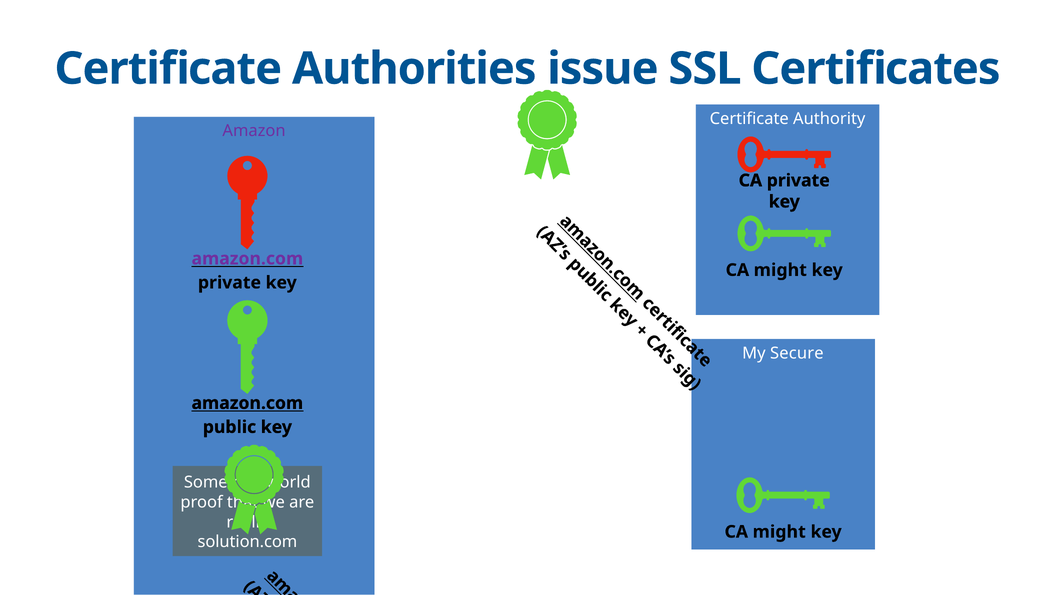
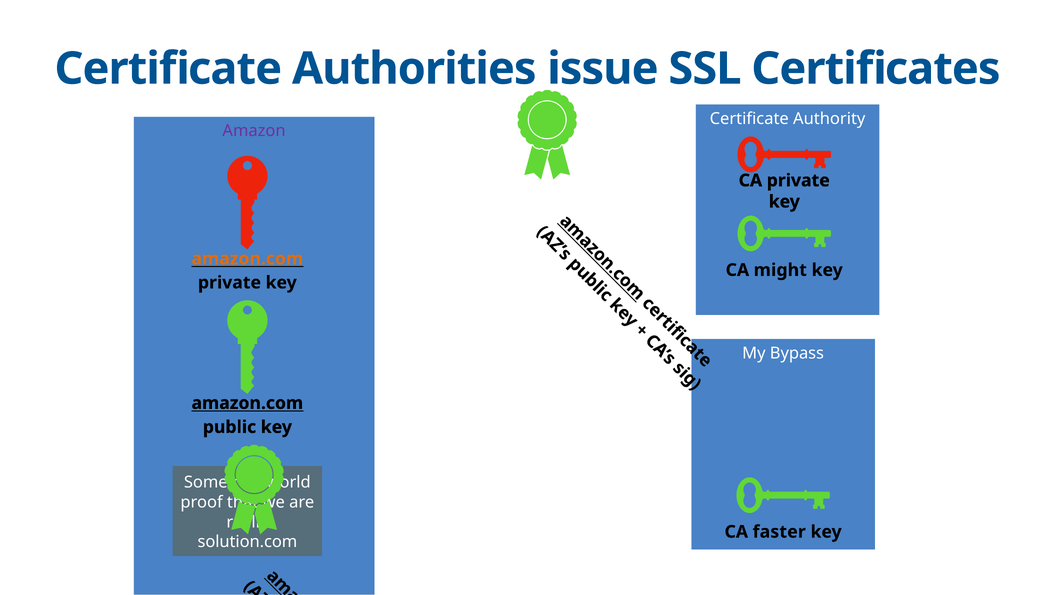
amazon.com at (247, 258) colour: purple -> orange
Secure: Secure -> Bypass
might at (779, 531): might -> faster
